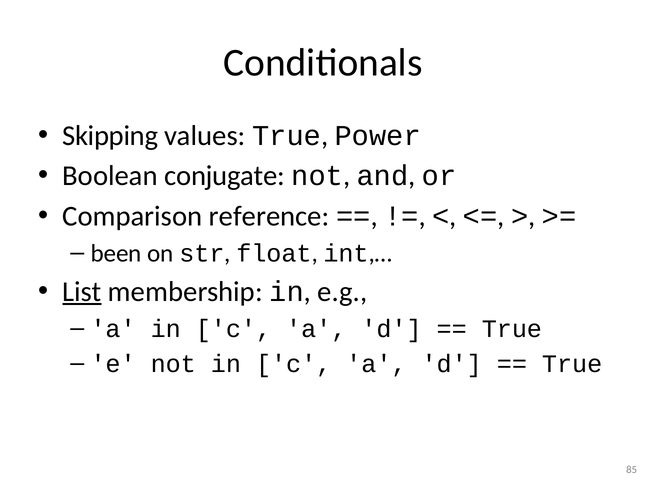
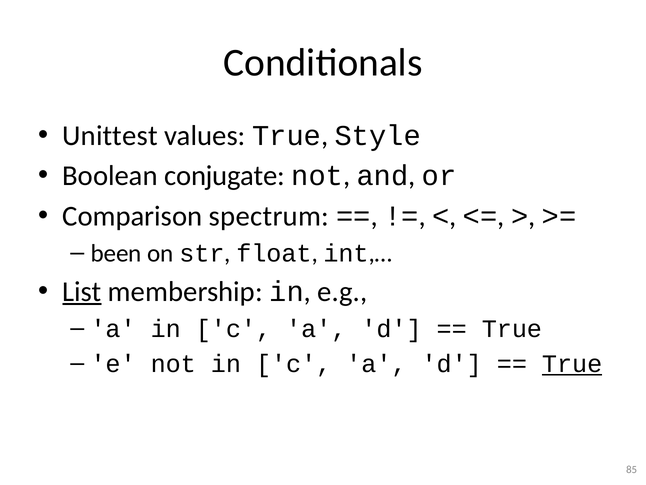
Skipping: Skipping -> Unittest
Power: Power -> Style
reference: reference -> spectrum
True at (572, 364) underline: none -> present
